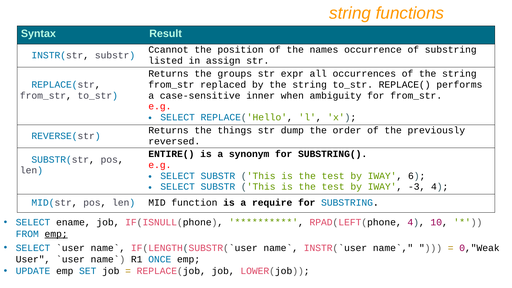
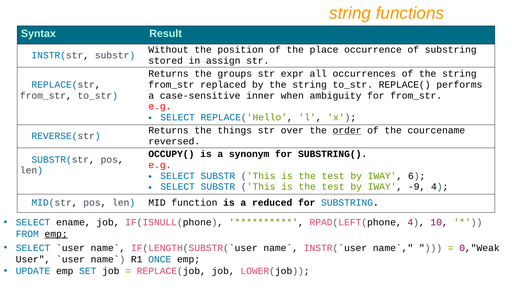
Ccannot: Ccannot -> Without
names: names -> place
listed: listed -> stored
dump: dump -> over
order underline: none -> present
previously: previously -> courcename
ENTIRE(: ENTIRE( -> OCCUPY(
-3: -3 -> -9
require: require -> reduced
